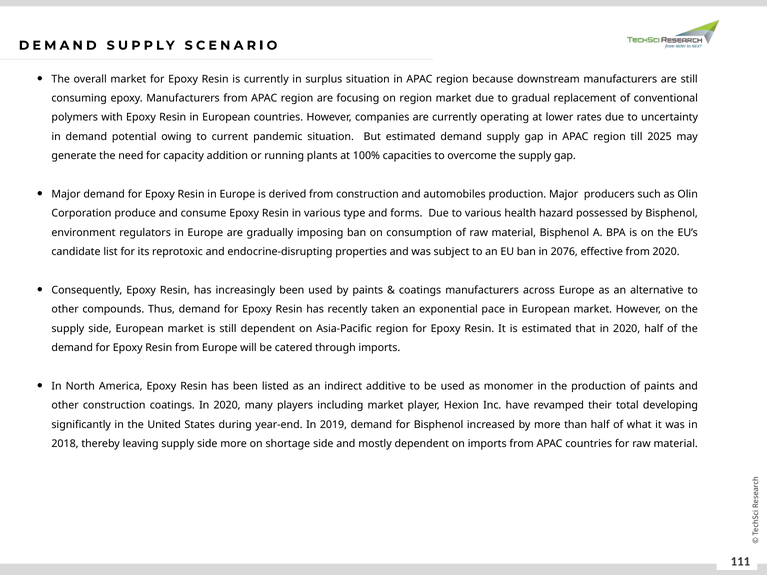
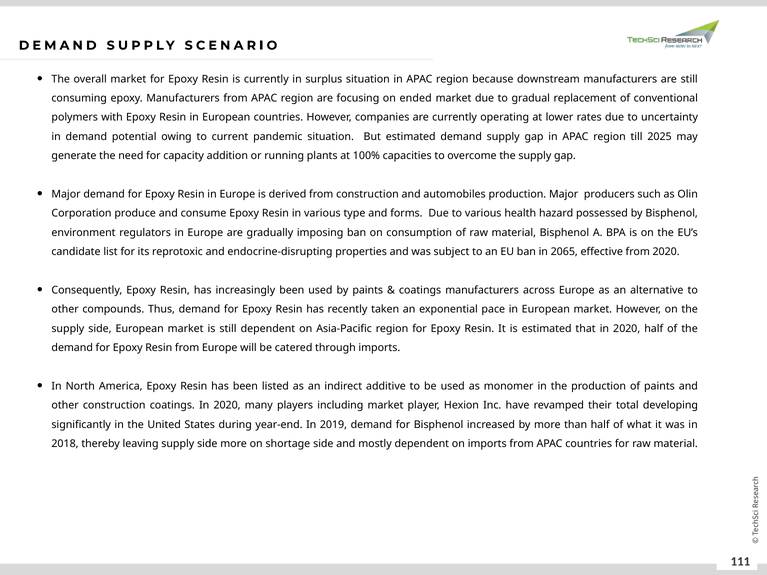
on region: region -> ended
2076: 2076 -> 2065
